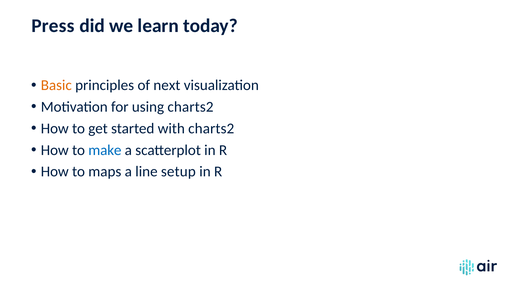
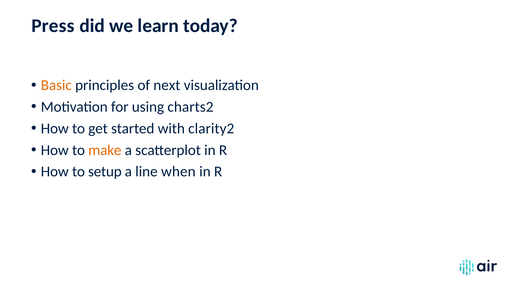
with charts2: charts2 -> clarity2
make colour: blue -> orange
maps: maps -> setup
setup: setup -> when
